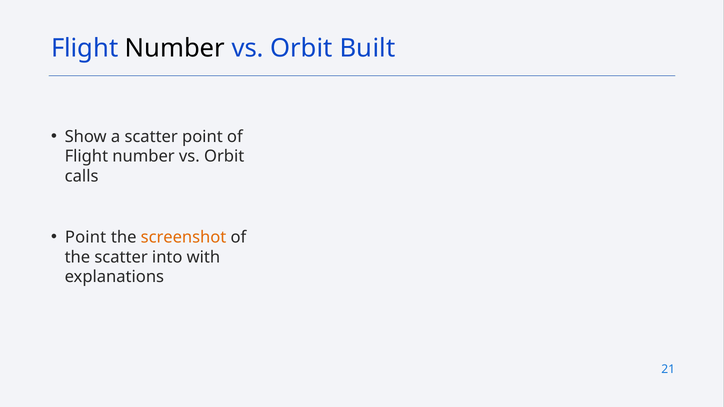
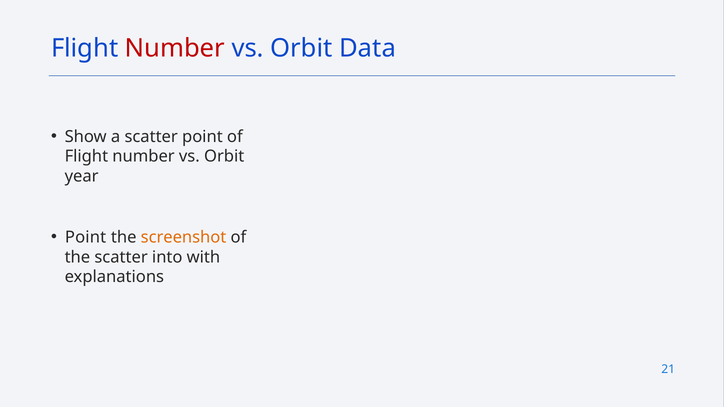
Number at (175, 48) colour: black -> red
Built: Built -> Data
calls: calls -> year
